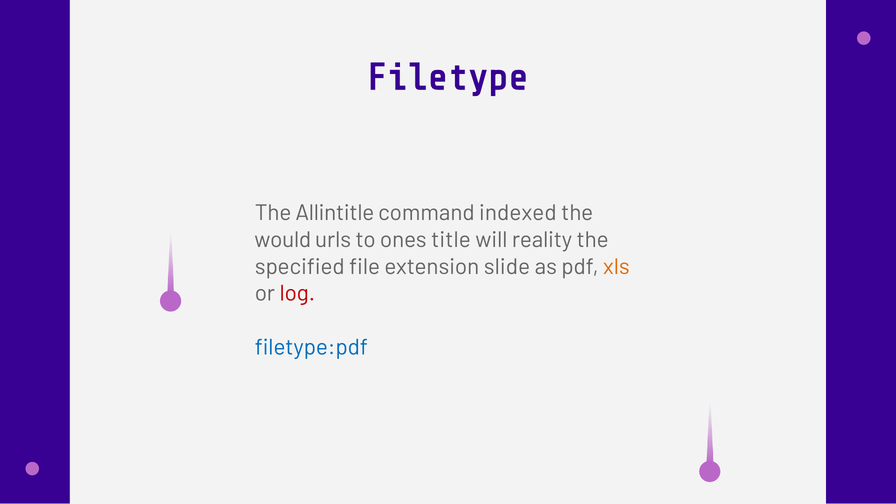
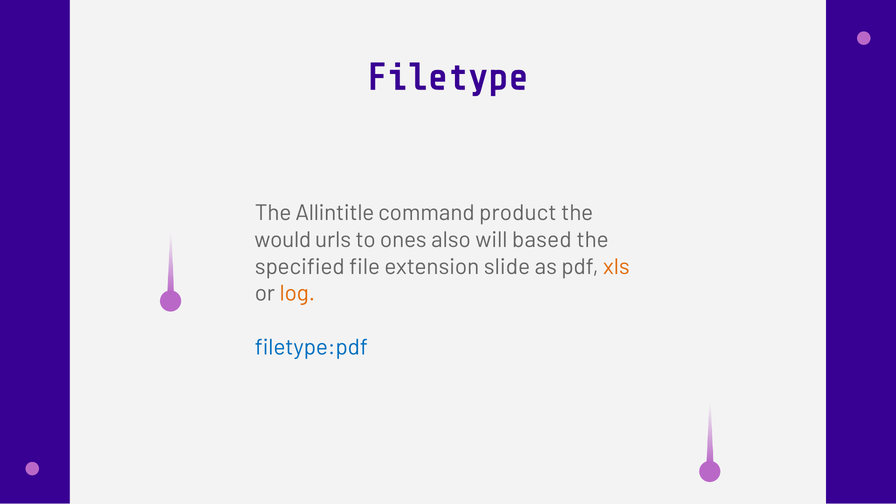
indexed: indexed -> product
title: title -> also
reality: reality -> based
log colour: red -> orange
